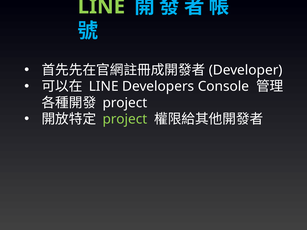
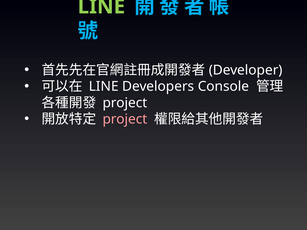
project at (125, 119) colour: light green -> pink
